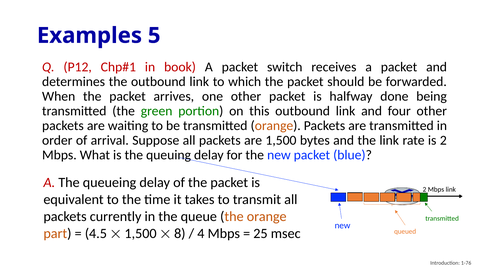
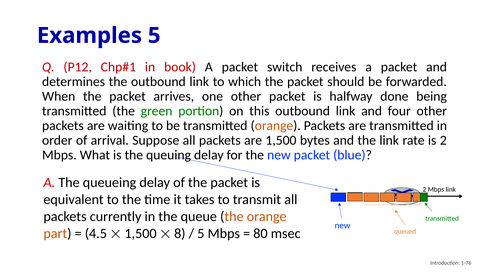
4 at (201, 234): 4 -> 5
25: 25 -> 80
